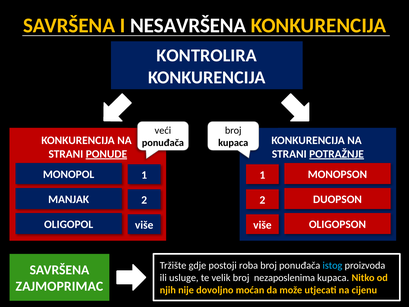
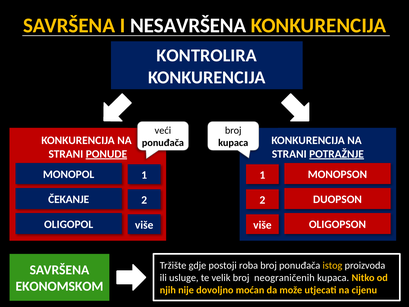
MANJAK: MANJAK -> ČEKANJE
istog colour: light blue -> yellow
nezaposlenima: nezaposlenima -> neograničenih
ZAJMOPRIMAC: ZAJMOPRIMAC -> EKONOMSKOM
